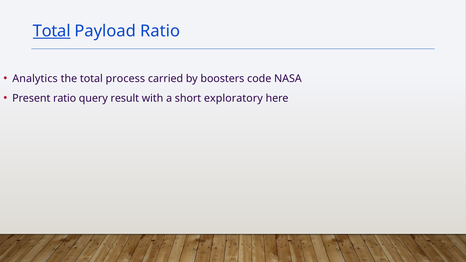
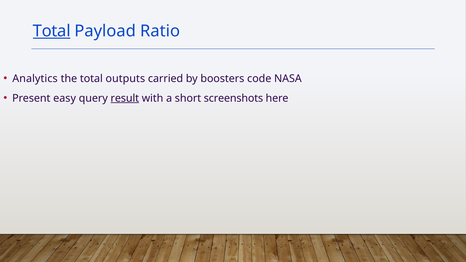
process: process -> outputs
Present ratio: ratio -> easy
result underline: none -> present
exploratory: exploratory -> screenshots
